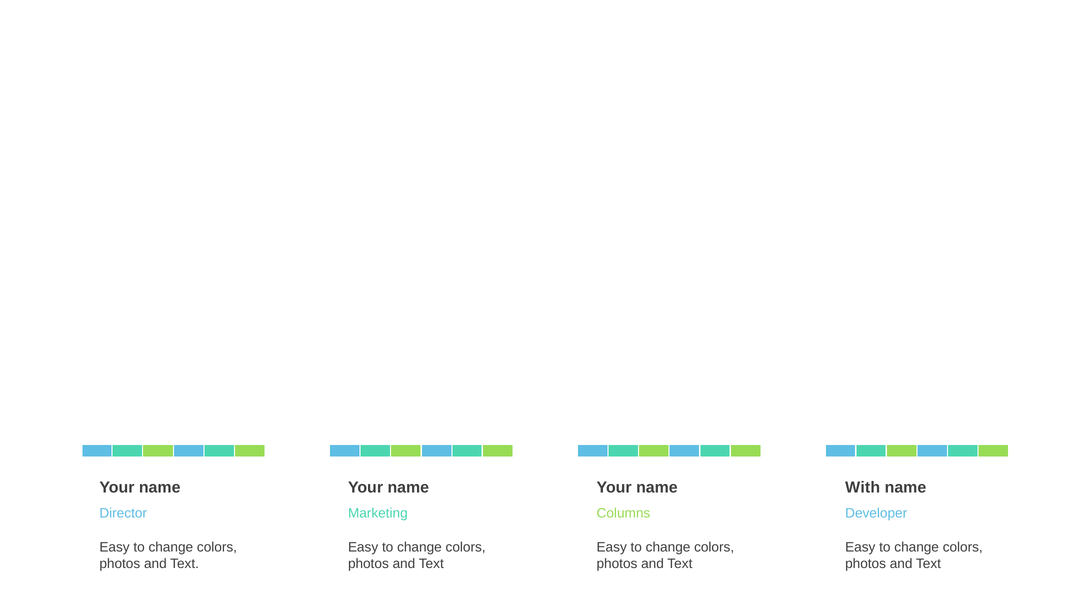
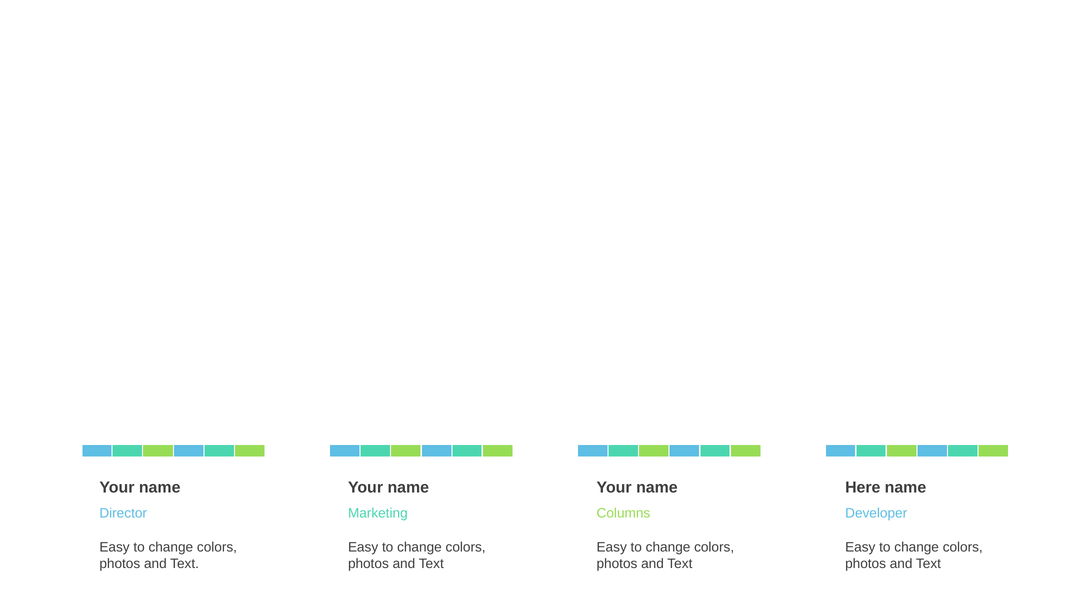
With: With -> Here
